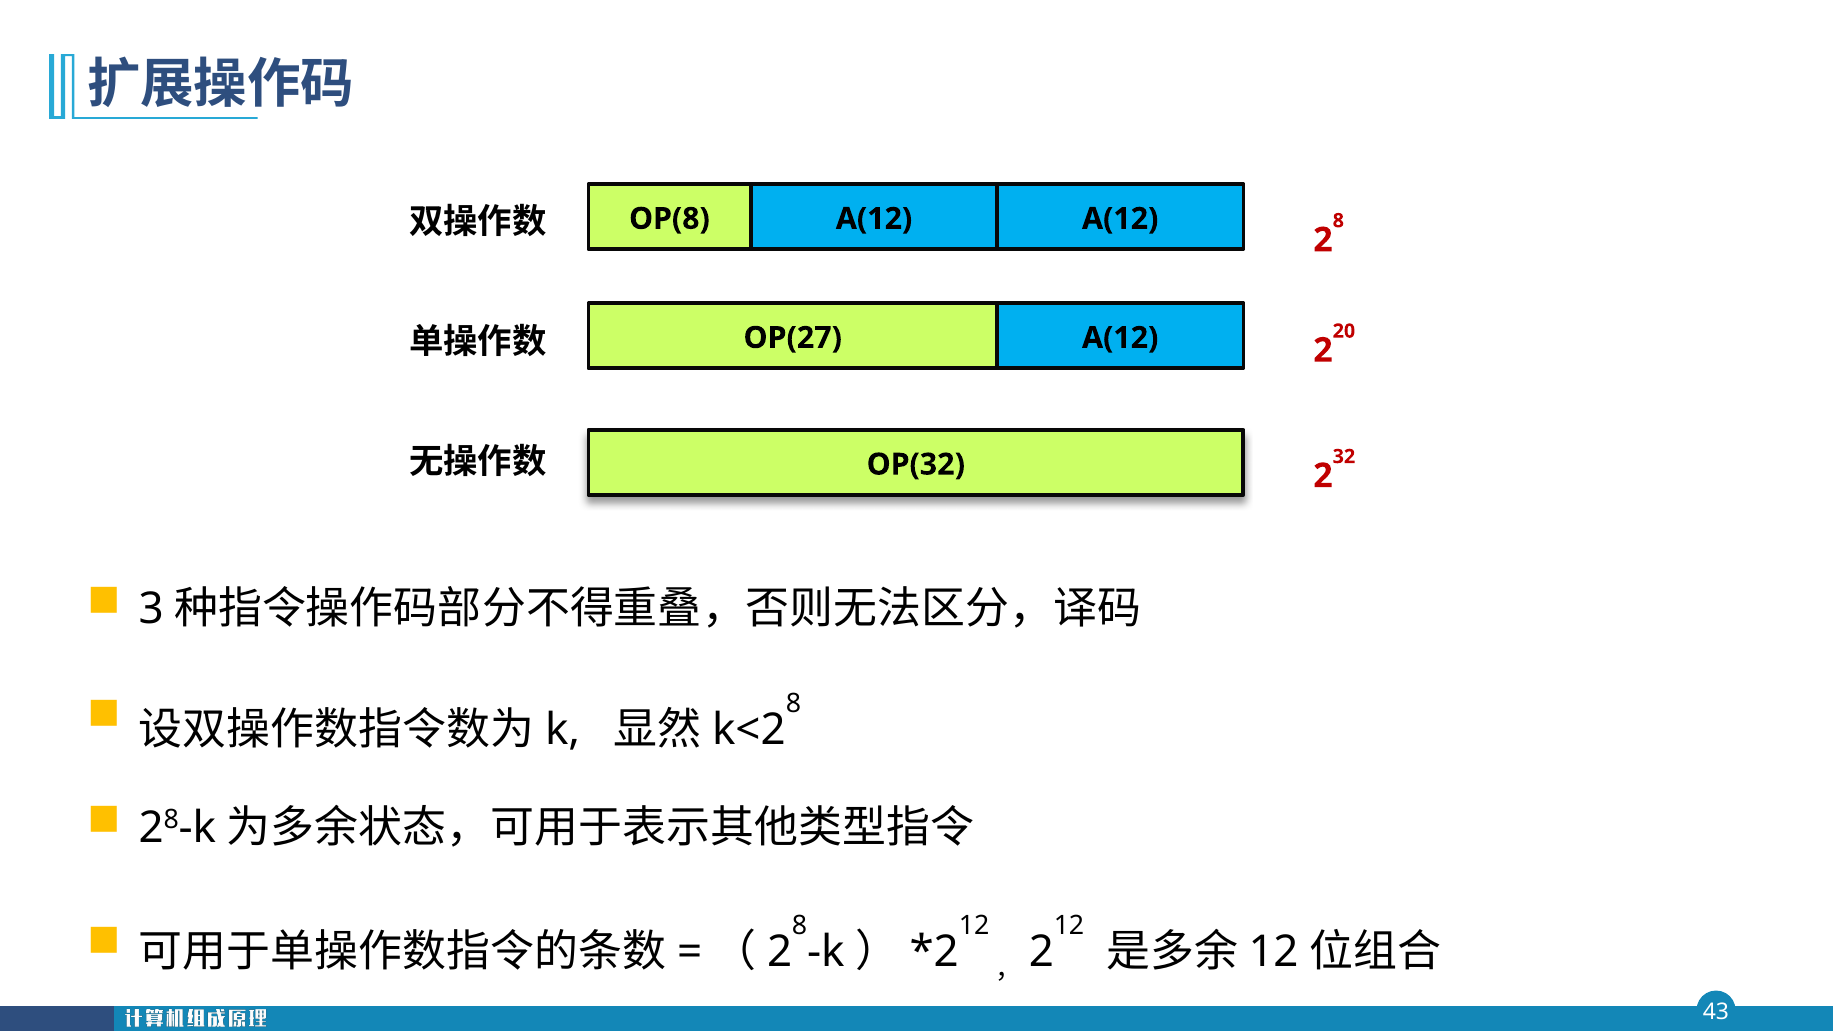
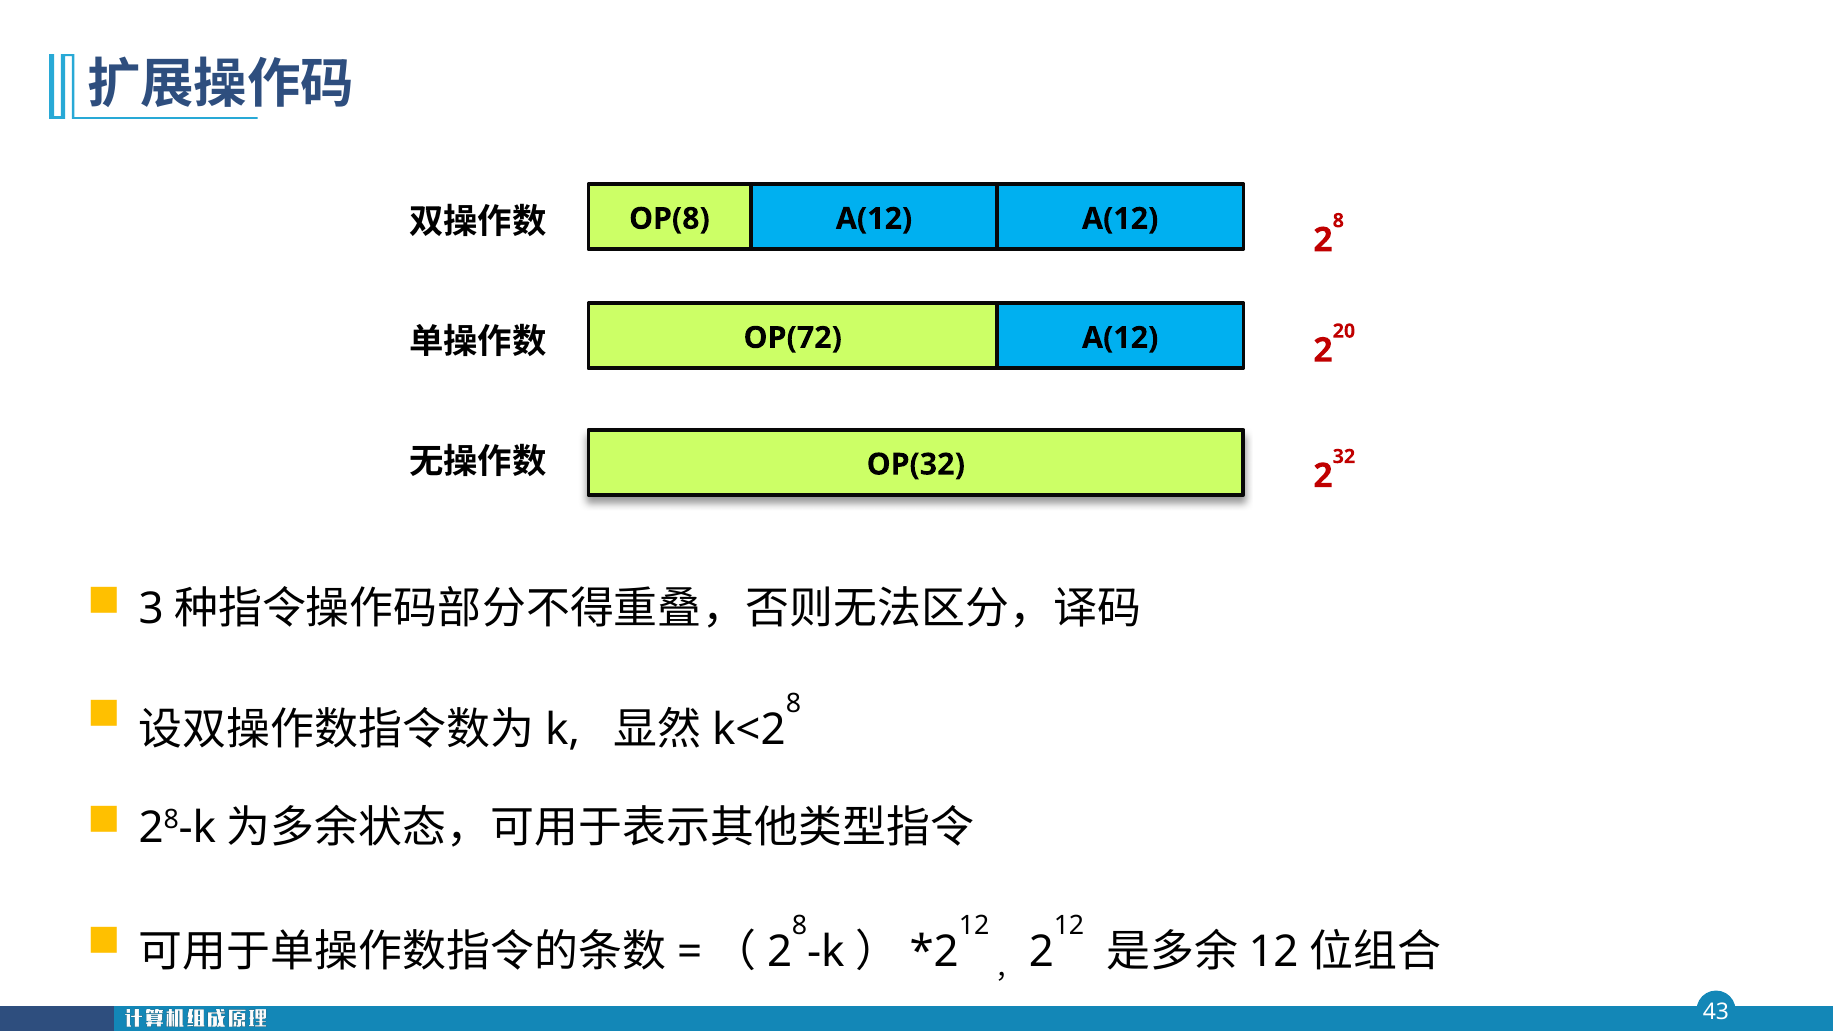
OP(27: OP(27 -> OP(72
